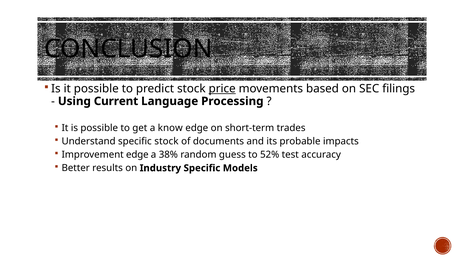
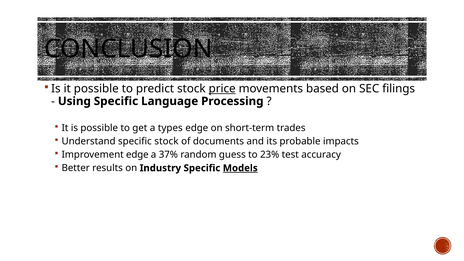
Using Current: Current -> Specific
know: know -> types
38%: 38% -> 37%
52%: 52% -> 23%
Models underline: none -> present
